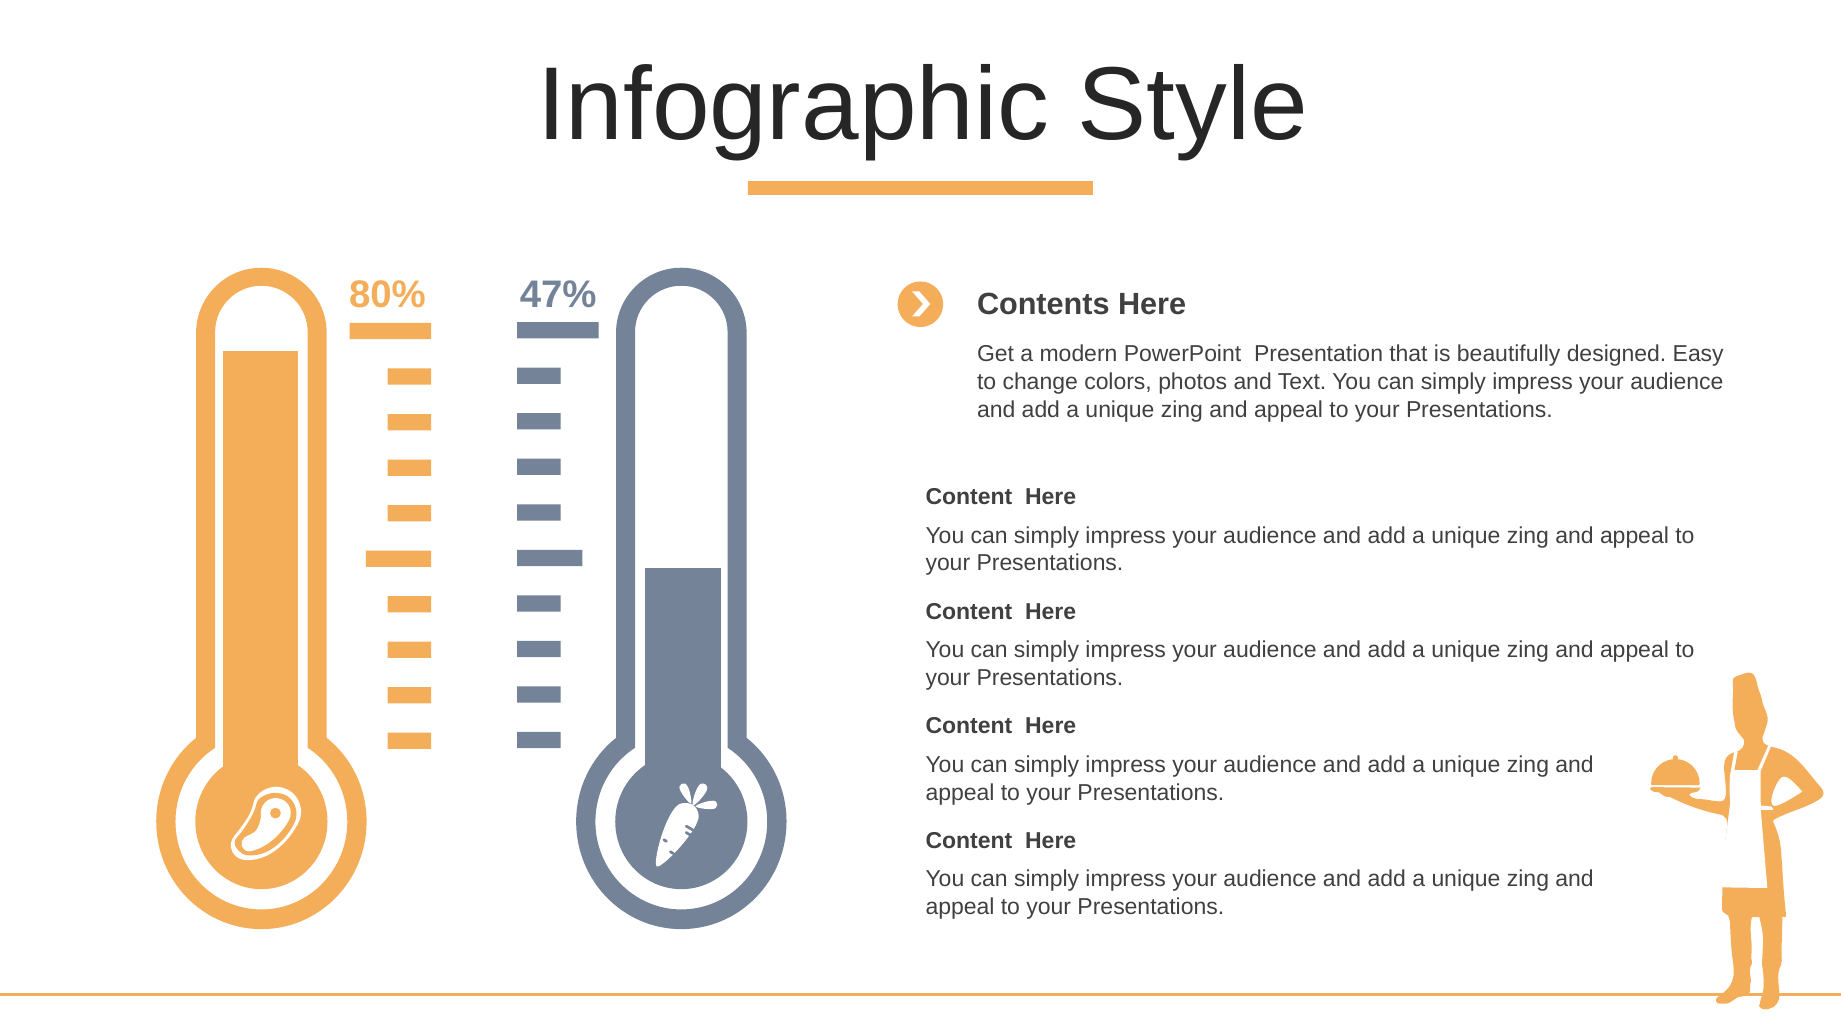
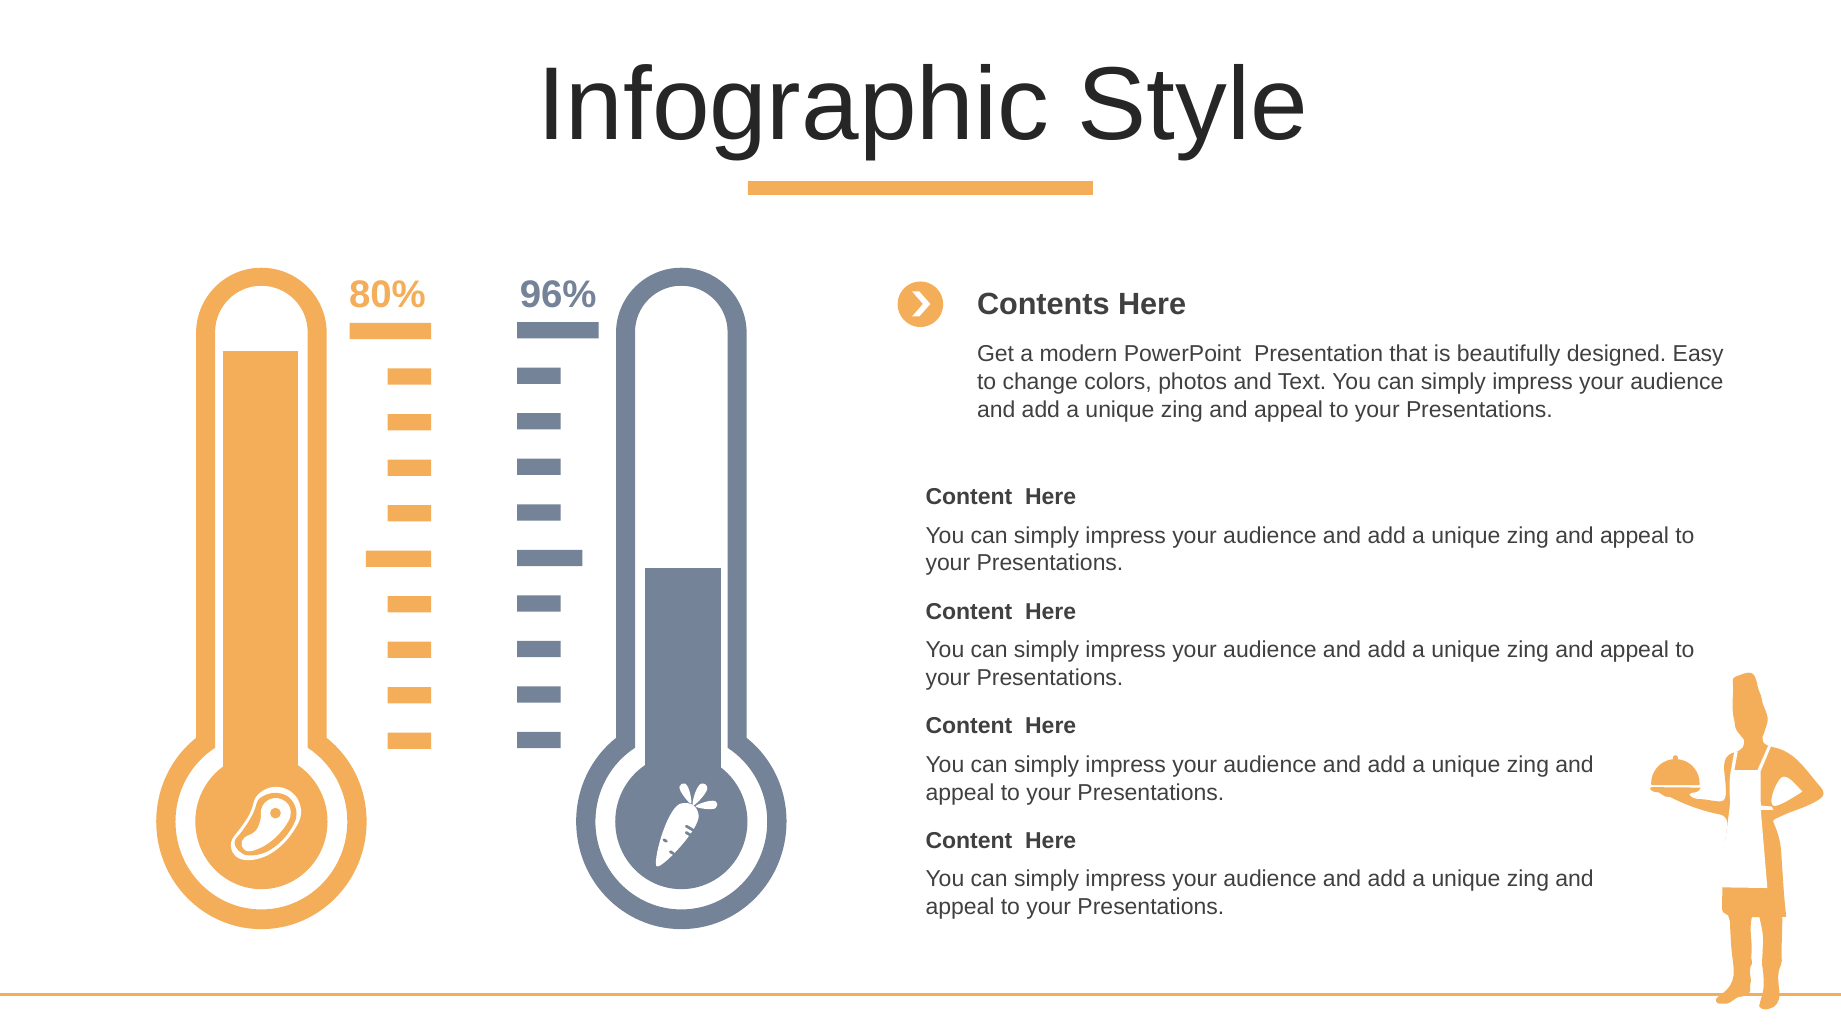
47%: 47% -> 96%
